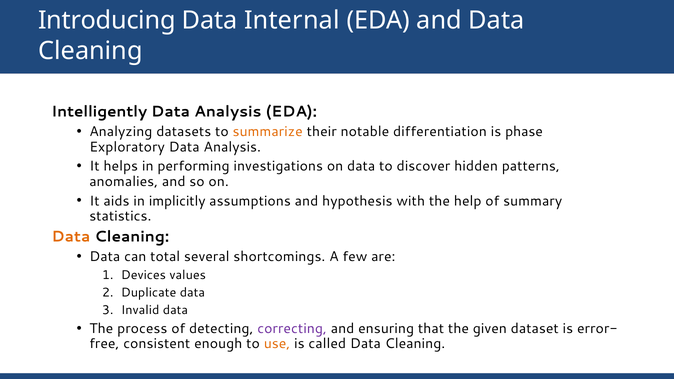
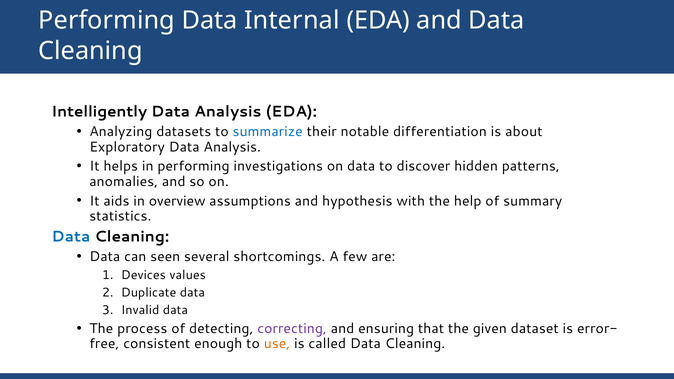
Introducing at (107, 21): Introducing -> Performing
summarize colour: orange -> blue
phase: phase -> about
implicitly: implicitly -> overview
Data at (71, 237) colour: orange -> blue
total: total -> seen
